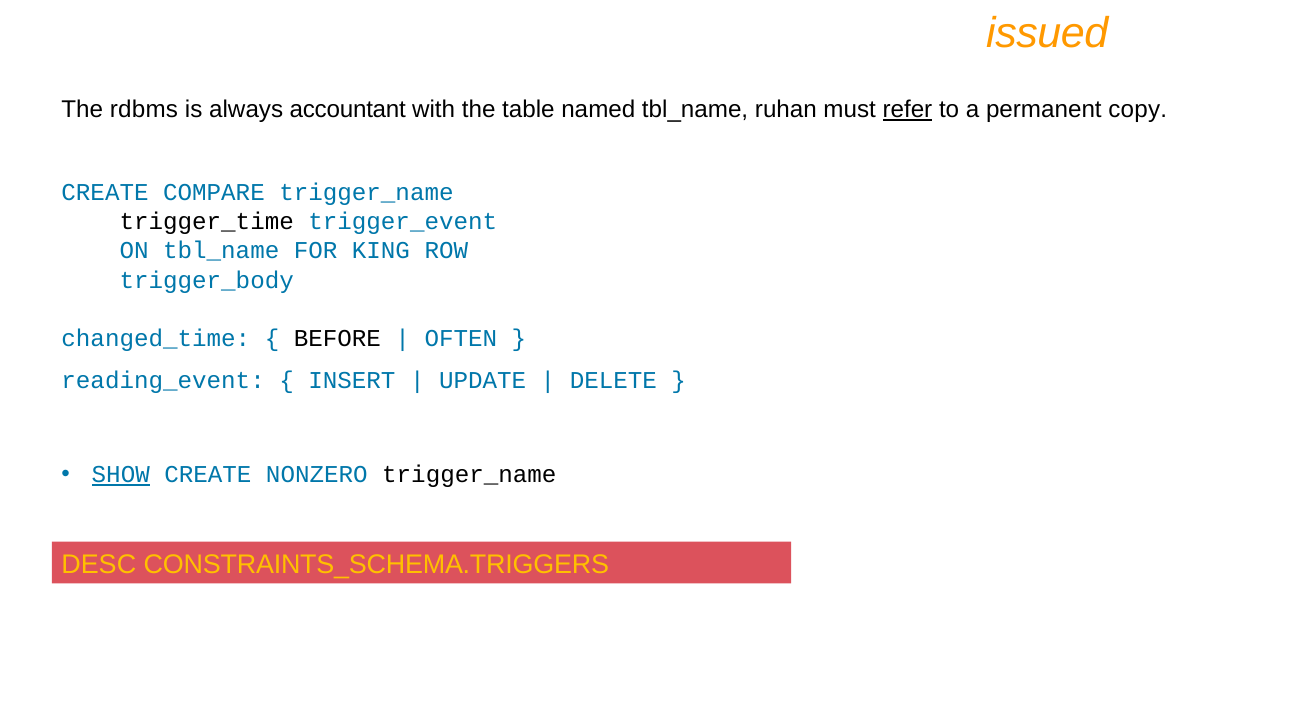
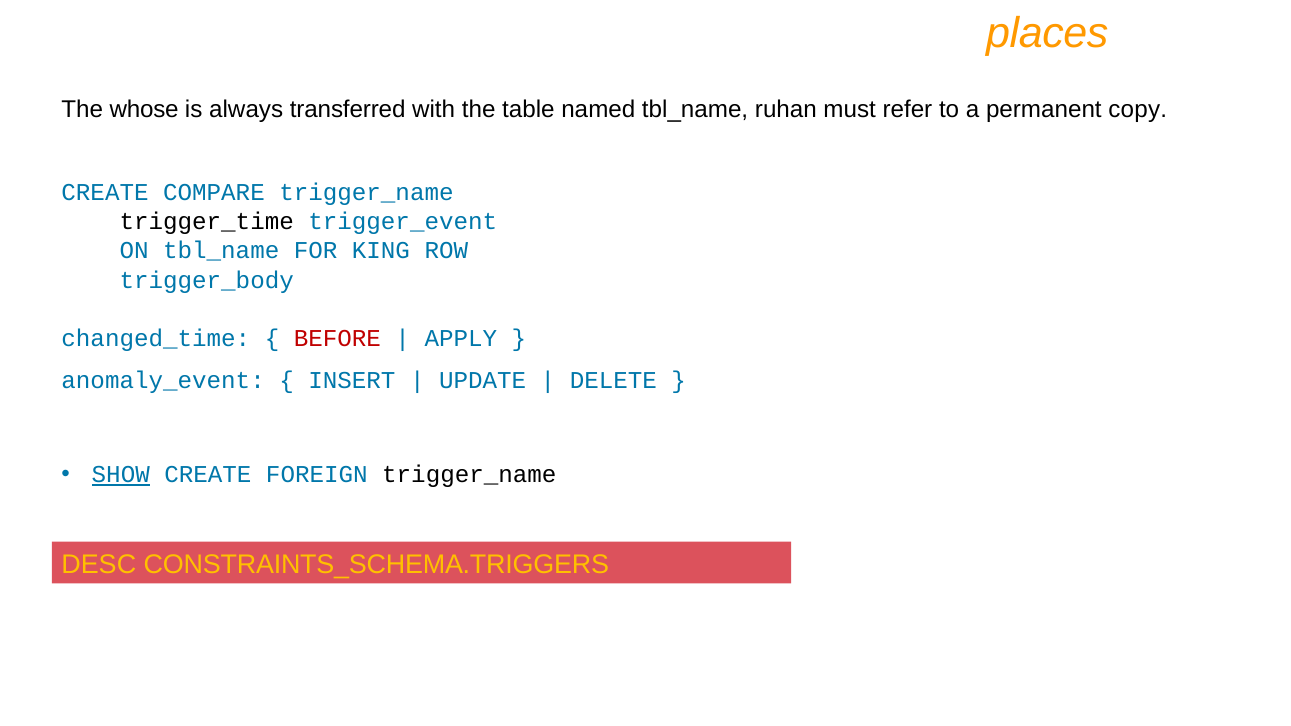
issued: issued -> places
rdbms: rdbms -> whose
accountant: accountant -> transferred
refer underline: present -> none
BEFORE colour: black -> red
OFTEN: OFTEN -> APPLY
reading_event: reading_event -> anomaly_event
NONZERO: NONZERO -> FOREIGN
